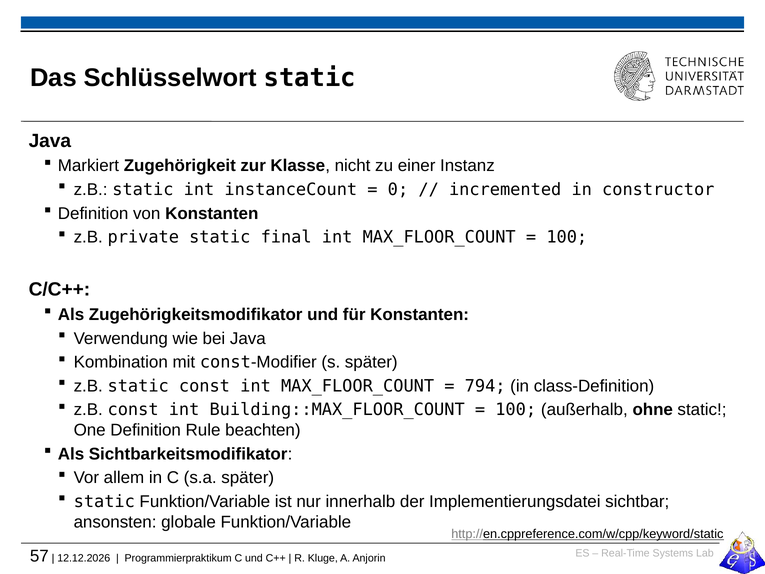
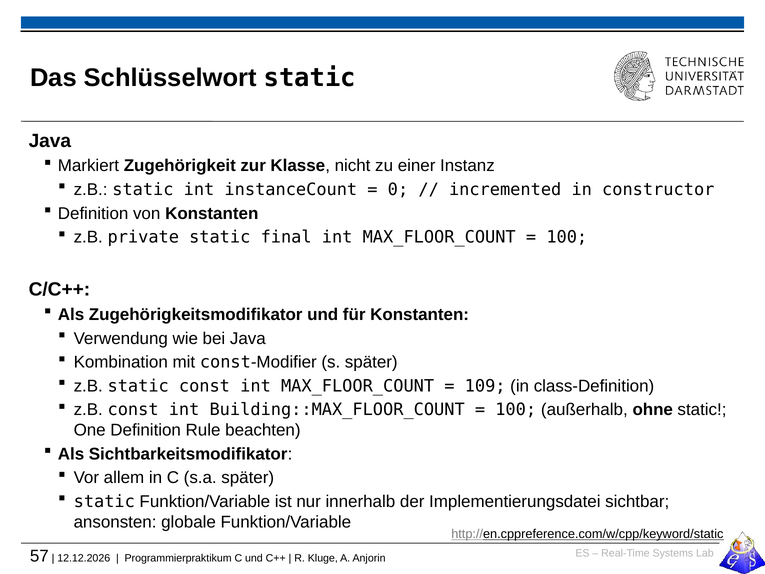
794: 794 -> 109
